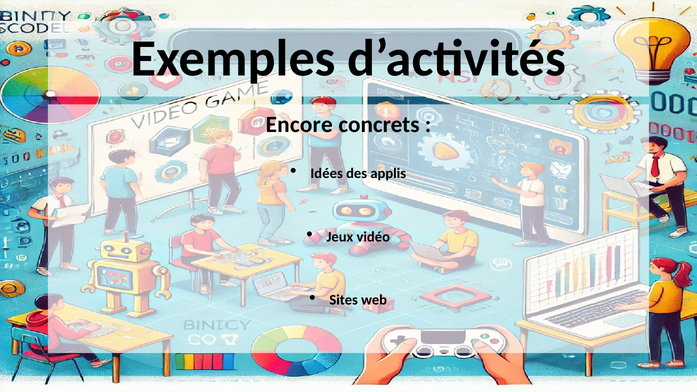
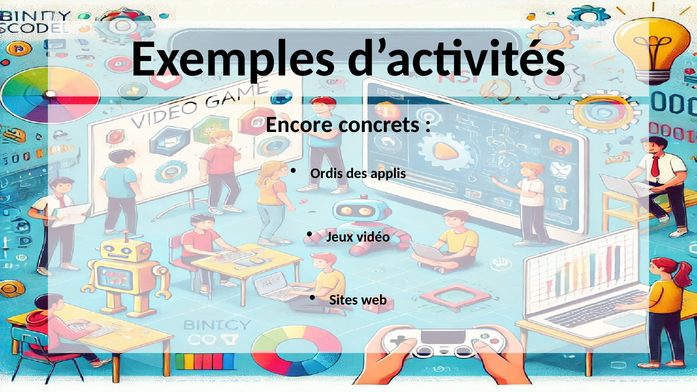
Idées: Idées -> Ordis
